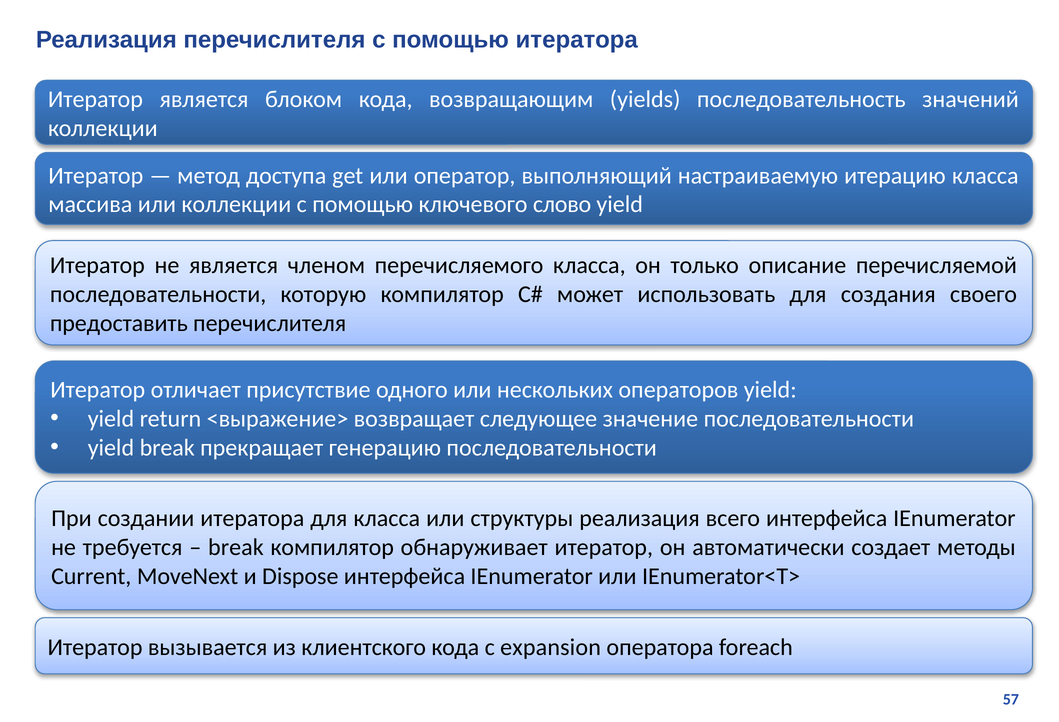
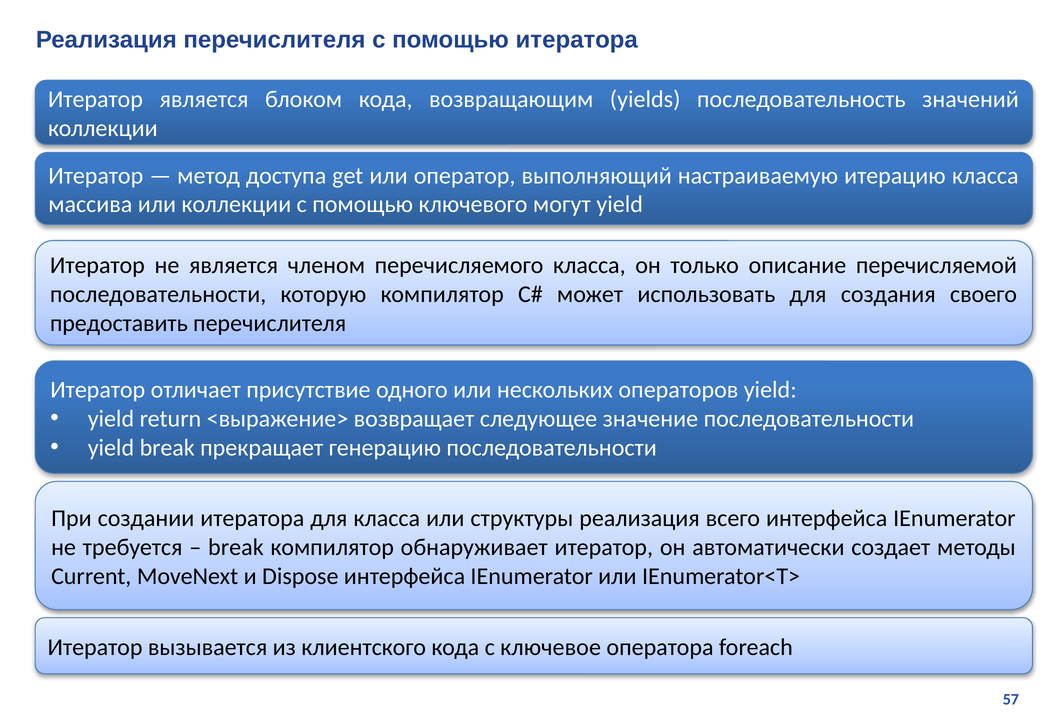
слово: слово -> могут
expansion: expansion -> ключевое
